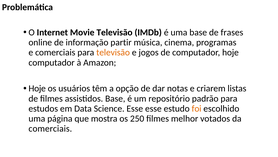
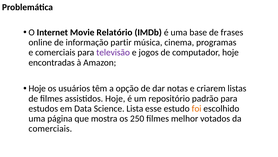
Movie Televisão: Televisão -> Relatório
televisão at (113, 52) colour: orange -> purple
computador at (52, 62): computador -> encontradas
assistidos Base: Base -> Hoje
Science Esse: Esse -> Lista
